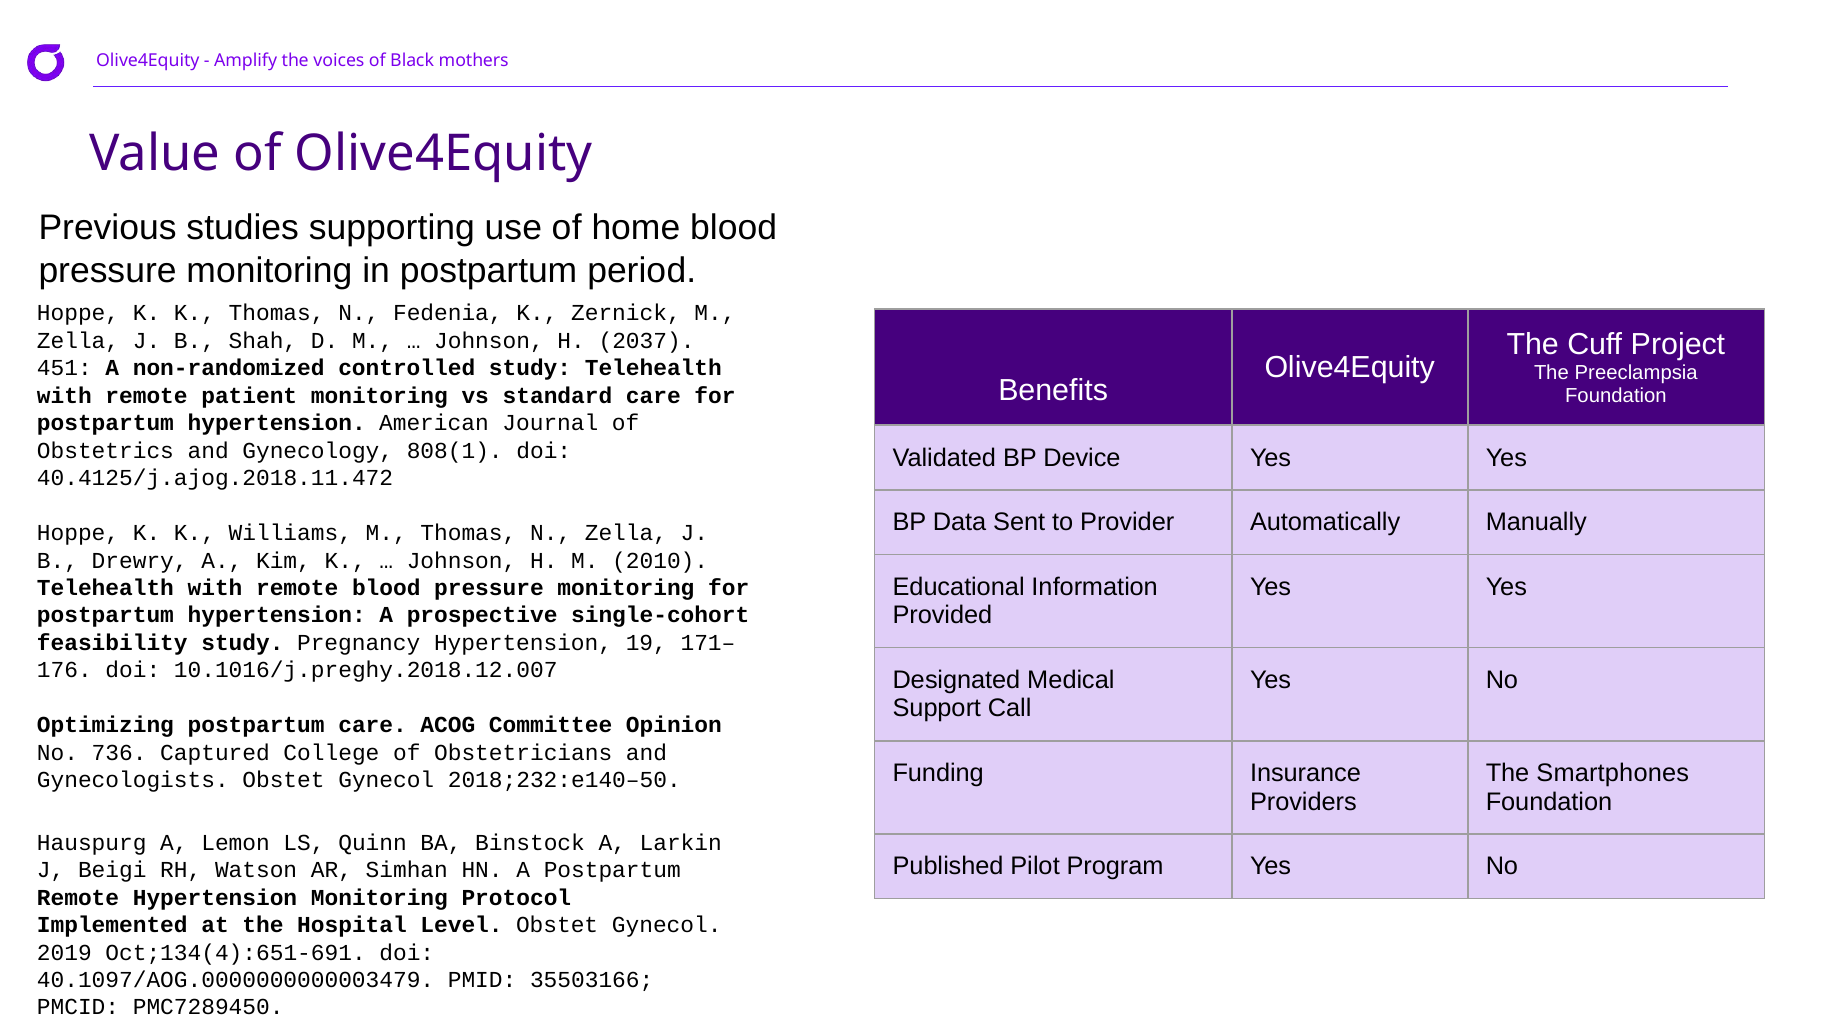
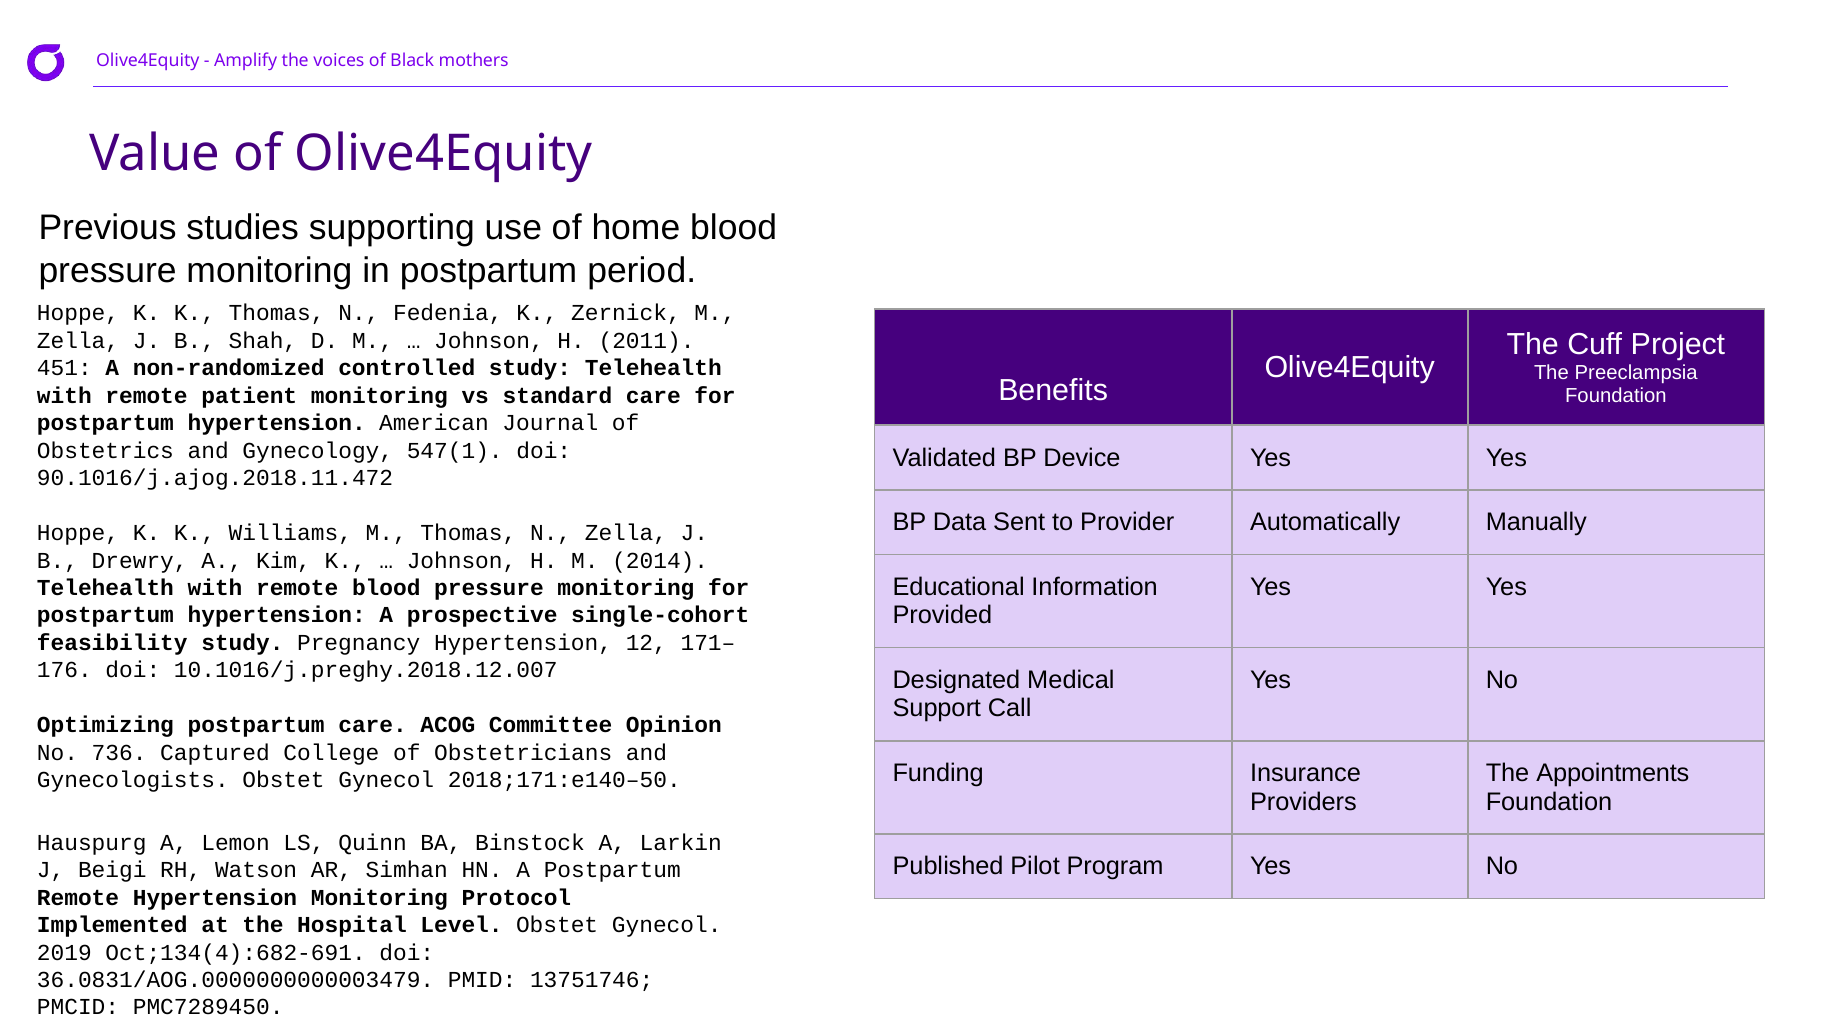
2037: 2037 -> 2011
808(1: 808(1 -> 547(1
40.4125/j.ajog.2018.11.472: 40.4125/j.ajog.2018.11.472 -> 90.1016/j.ajog.2018.11.472
2010: 2010 -> 2014
19: 19 -> 12
Smartphones: Smartphones -> Appointments
2018;232:e140–50: 2018;232:e140–50 -> 2018;171:e140–50
Oct;134(4):651-691: Oct;134(4):651-691 -> Oct;134(4):682-691
40.1097/AOG.0000000000003479: 40.1097/AOG.0000000000003479 -> 36.0831/AOG.0000000000003479
35503166: 35503166 -> 13751746
